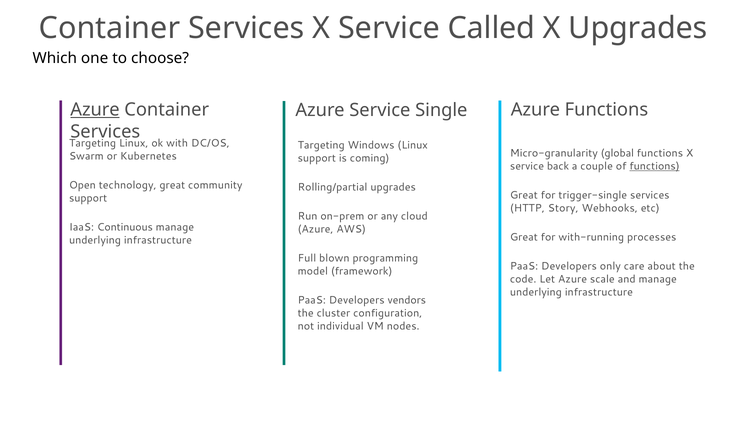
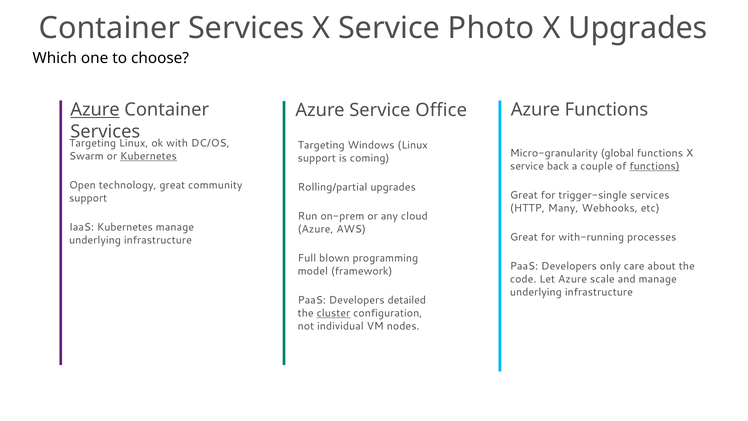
Called: Called -> Photo
Single: Single -> Office
Kubernetes at (148, 156) underline: none -> present
Story: Story -> Many
IaaS Continuous: Continuous -> Kubernetes
vendors: vendors -> detailed
cluster underline: none -> present
